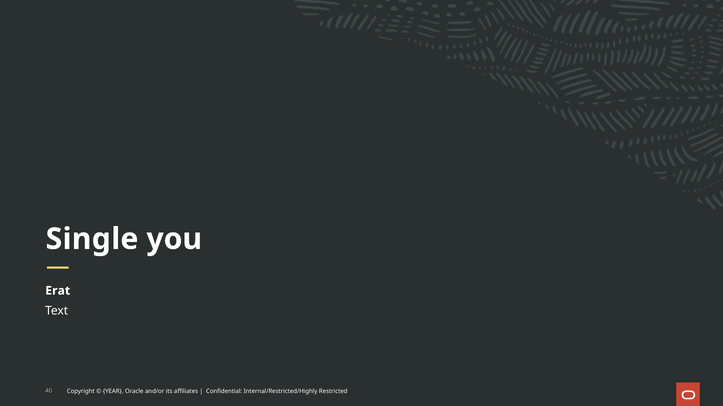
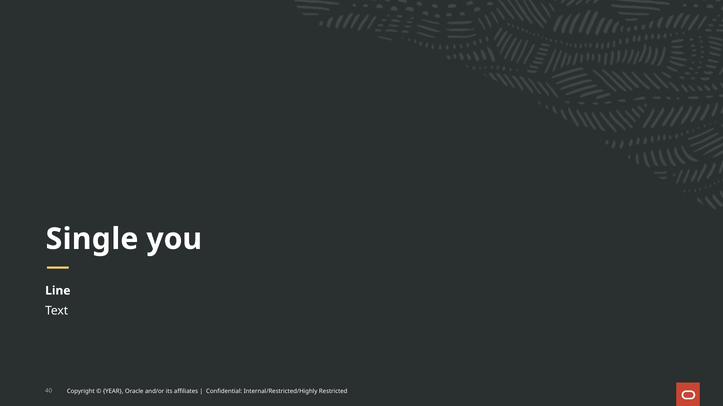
Erat: Erat -> Line
